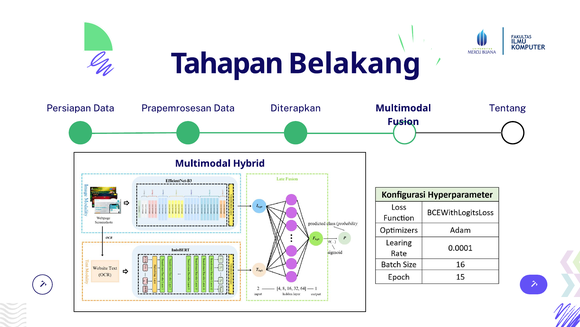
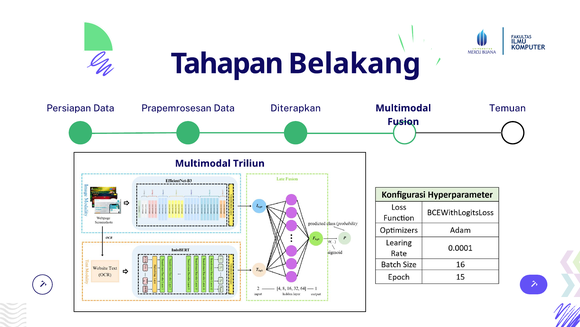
Tentang: Tentang -> Temuan
Hybrid: Hybrid -> Triliun
